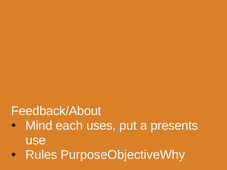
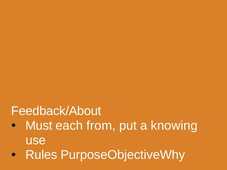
Mind: Mind -> Must
uses: uses -> from
presents: presents -> knowing
